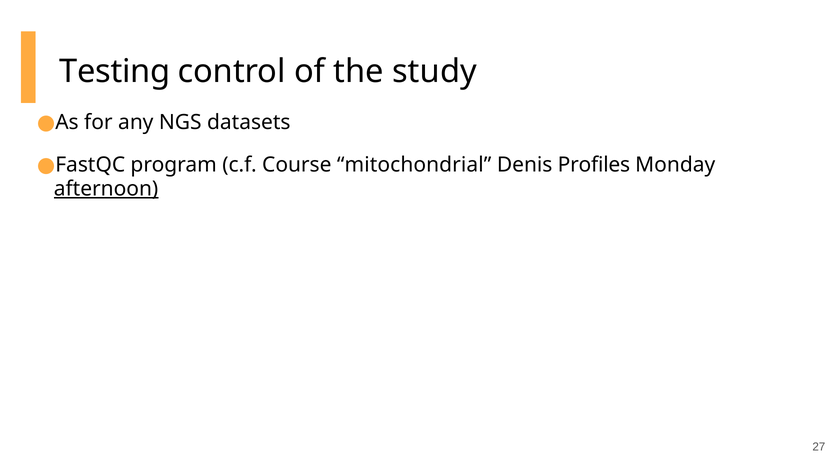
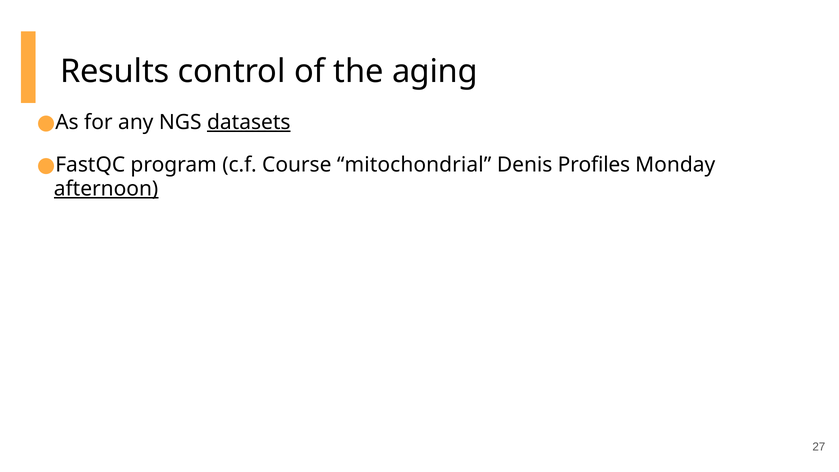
Testing: Testing -> Results
study: study -> aging
datasets underline: none -> present
